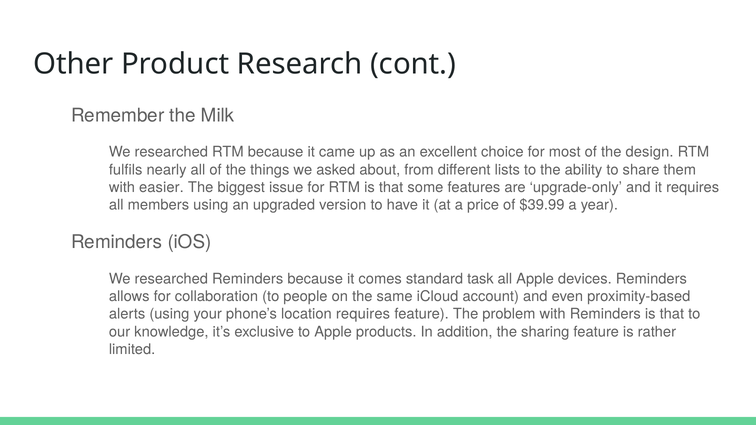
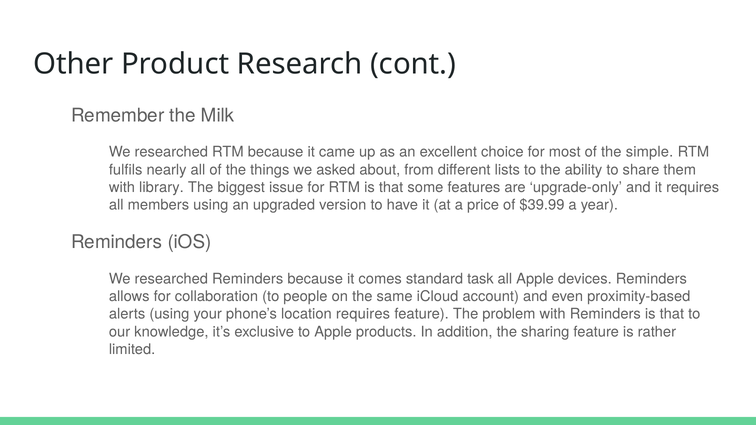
design: design -> simple
easier: easier -> library
